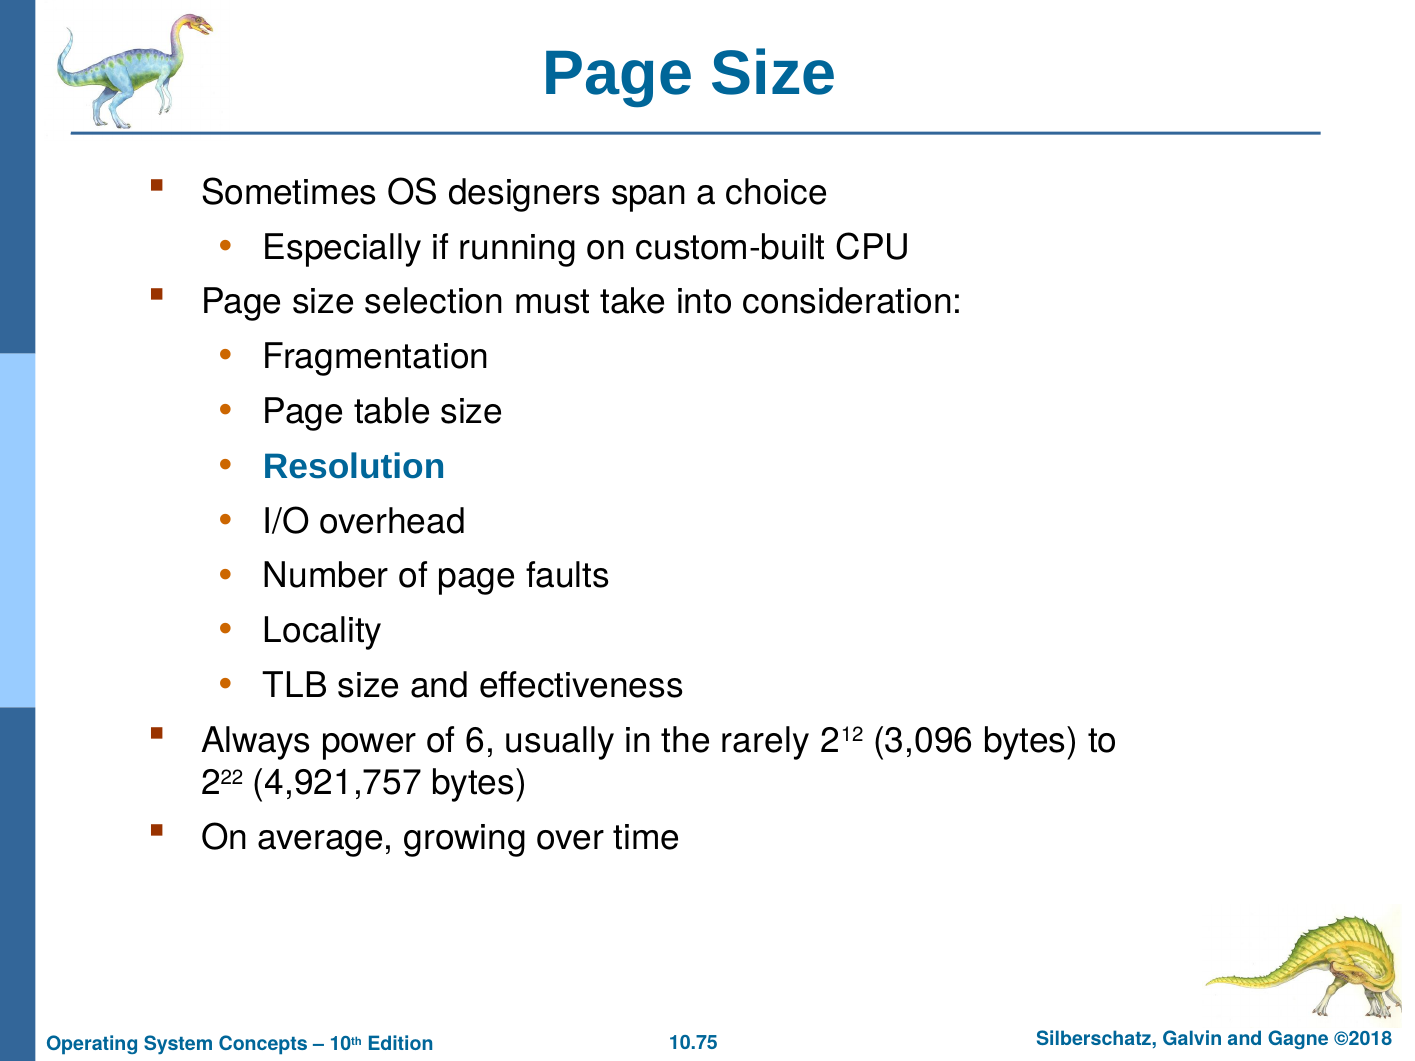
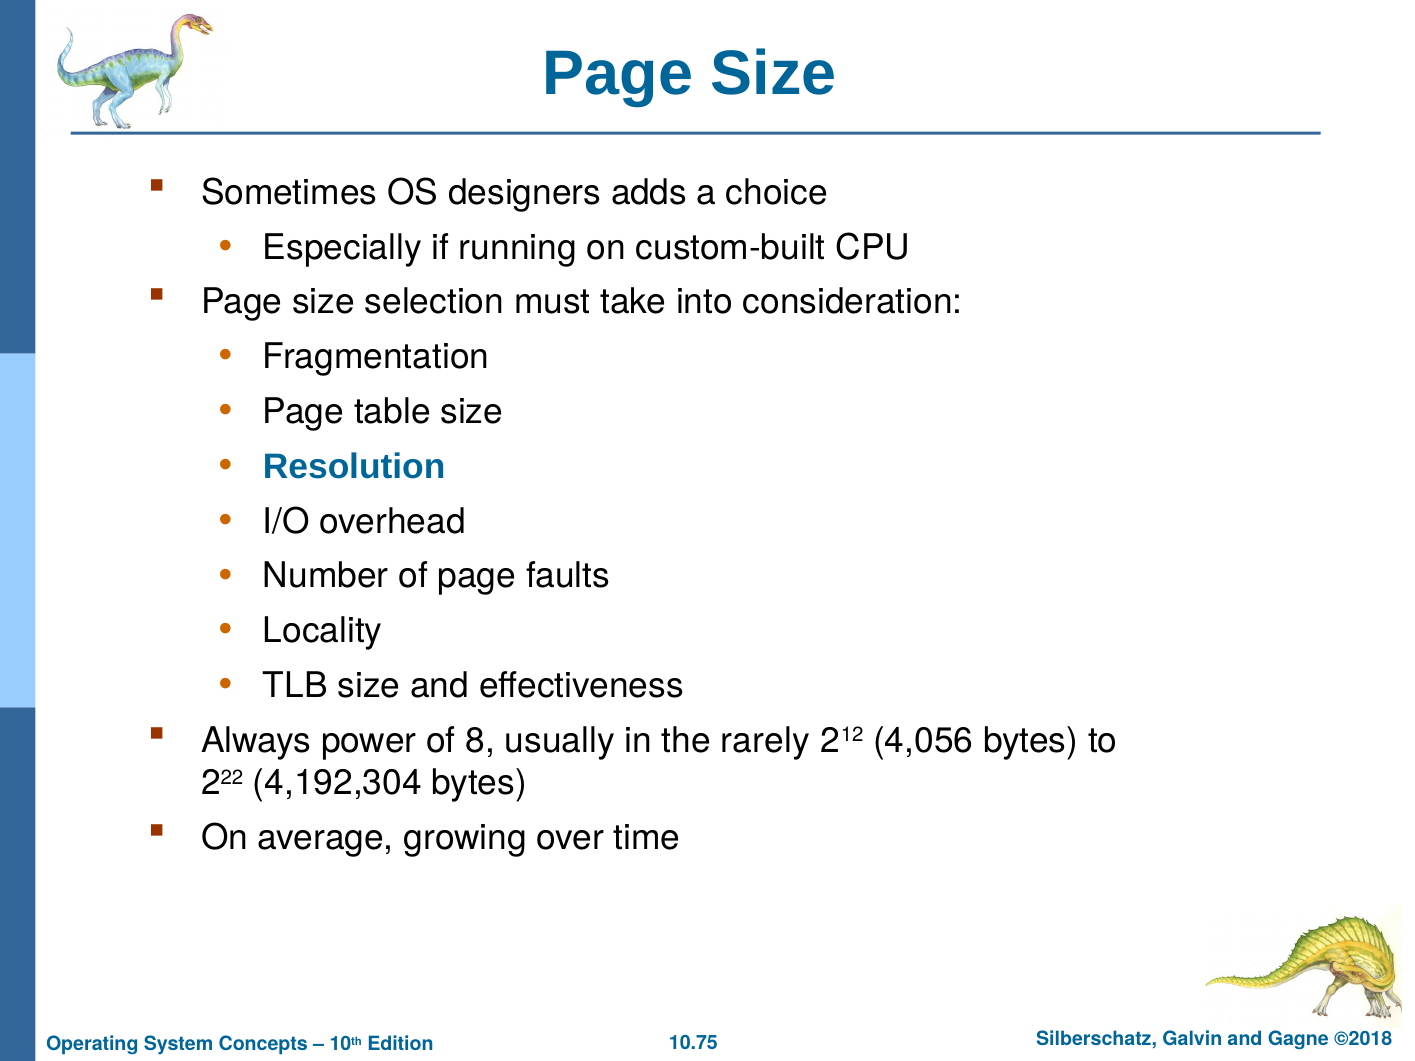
span: span -> adds
6: 6 -> 8
3,096: 3,096 -> 4,056
4,921,757: 4,921,757 -> 4,192,304
